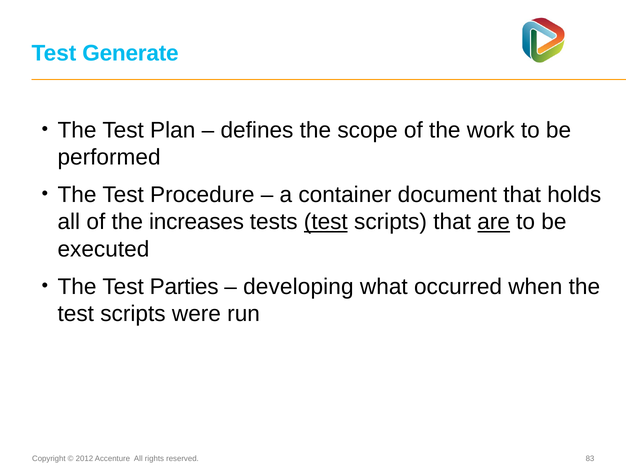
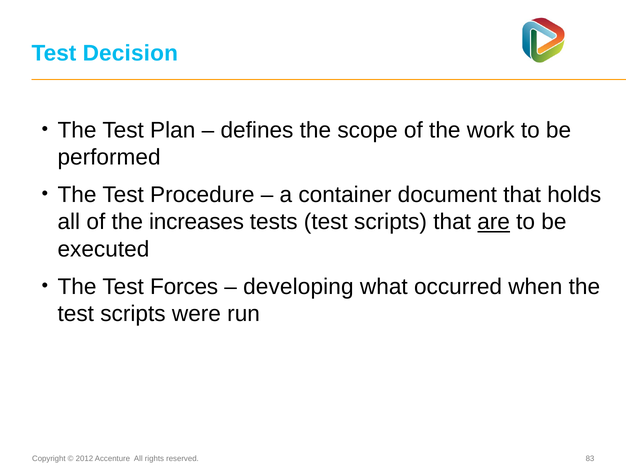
Generate: Generate -> Decision
test at (326, 222) underline: present -> none
Parties: Parties -> Forces
